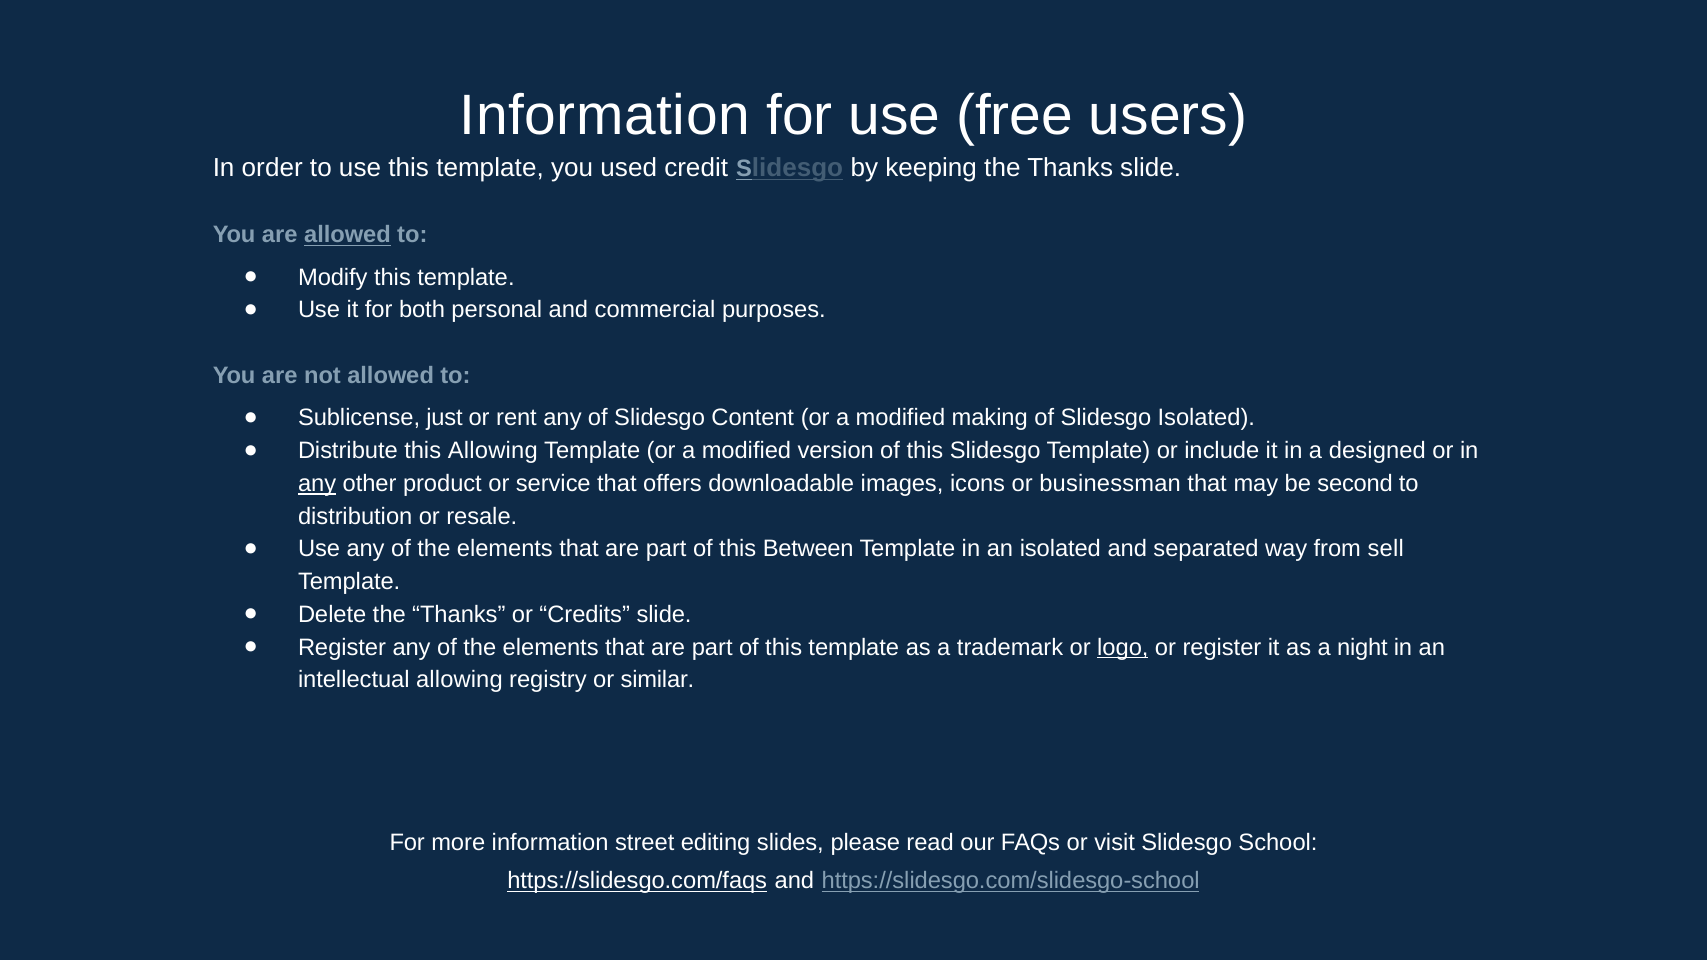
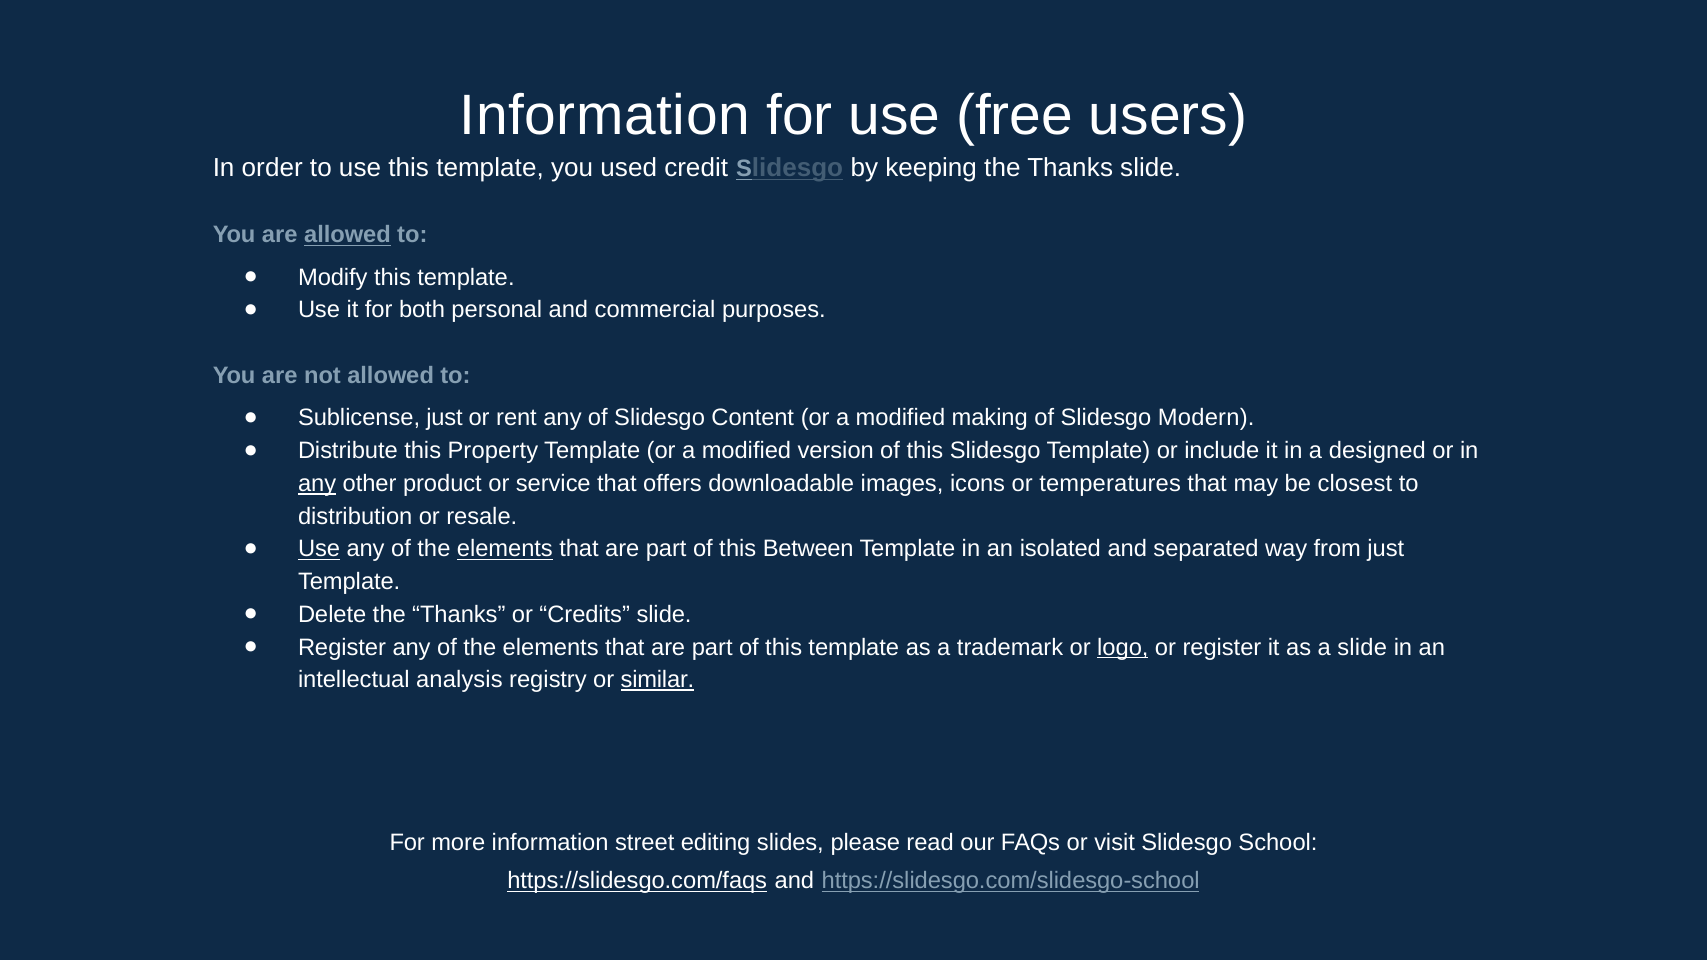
Slidesgo Isolated: Isolated -> Modern
this Allowing: Allowing -> Property
businessman: businessman -> temperatures
second: second -> closest
Use at (319, 549) underline: none -> present
elements at (505, 549) underline: none -> present
from sell: sell -> just
a night: night -> slide
intellectual allowing: allowing -> analysis
similar underline: none -> present
